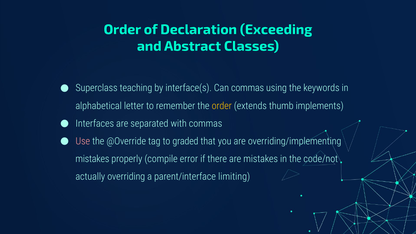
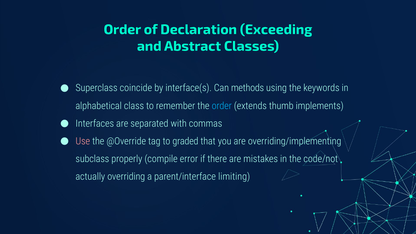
teaching: teaching -> coincide
Can commas: commas -> methods
letter: letter -> class
order at (222, 106) colour: yellow -> light blue
mistakes at (92, 159): mistakes -> subclass
